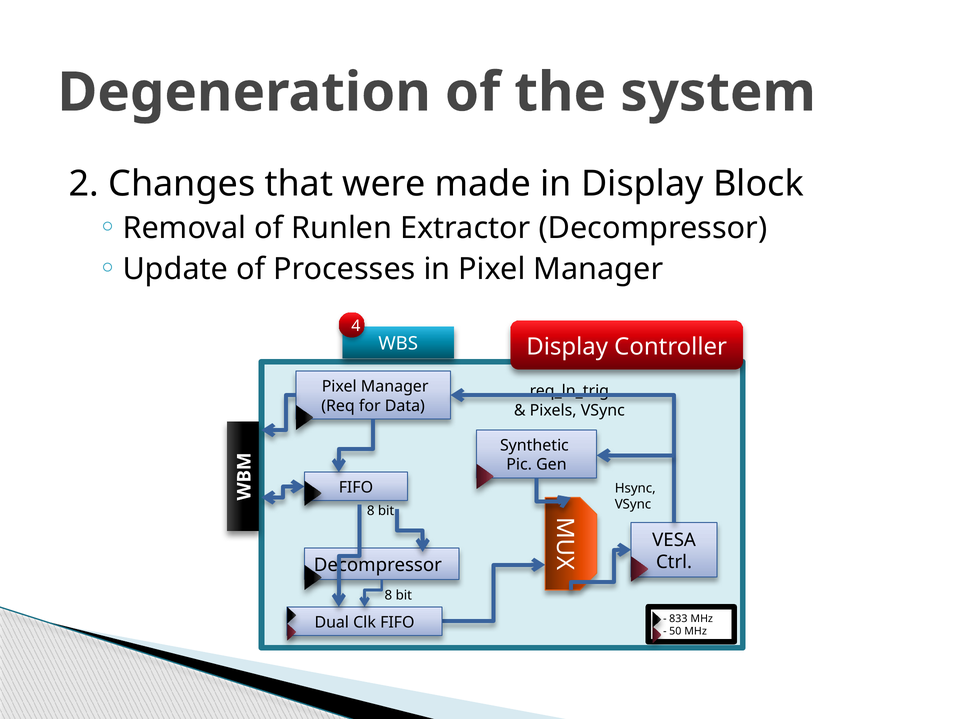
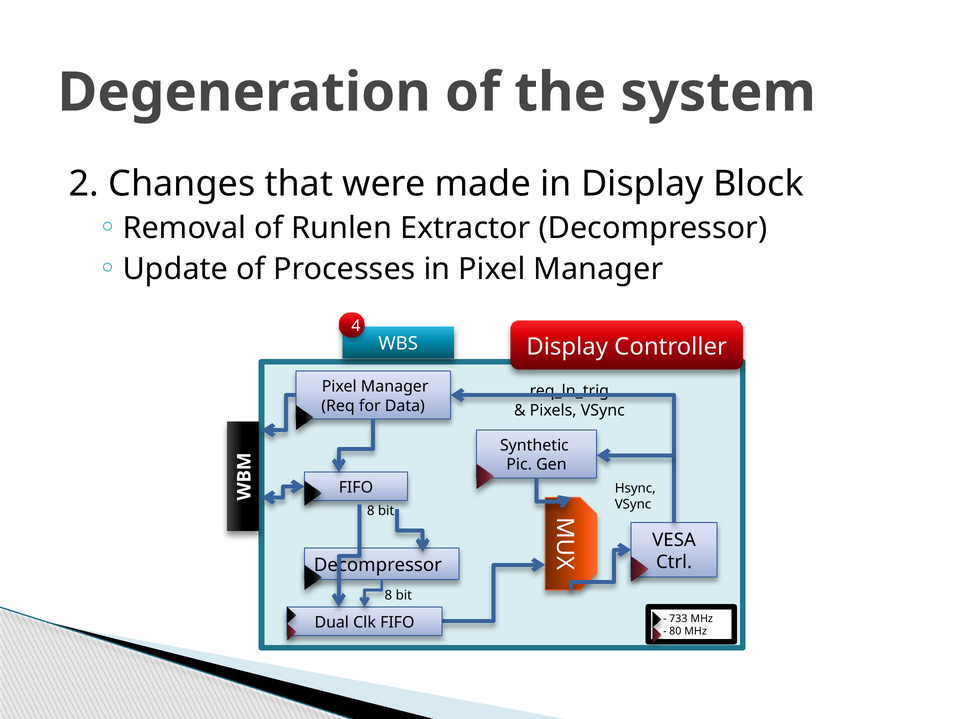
833: 833 -> 733
50: 50 -> 80
